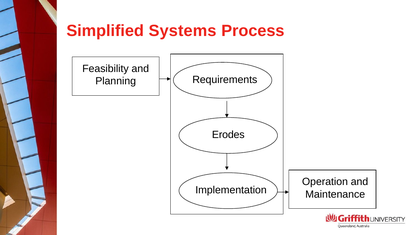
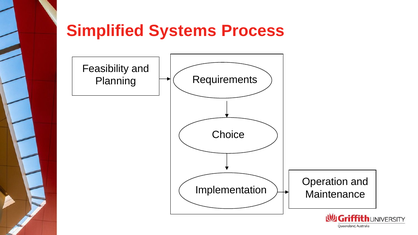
Erodes: Erodes -> Choice
